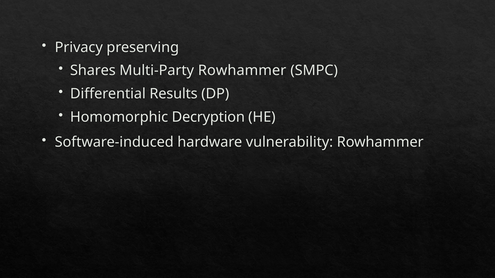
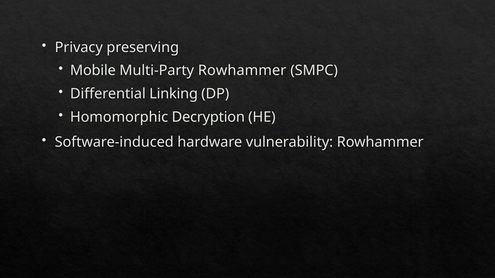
Shares: Shares -> Mobile
Results: Results -> Linking
